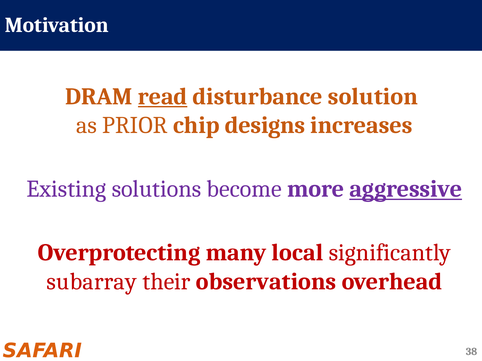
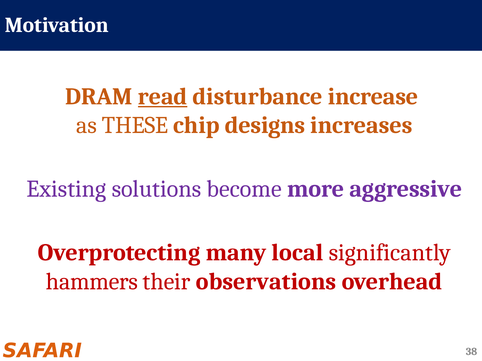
solution: solution -> increase
PRIOR: PRIOR -> THESE
aggressive underline: present -> none
subarray: subarray -> hammers
